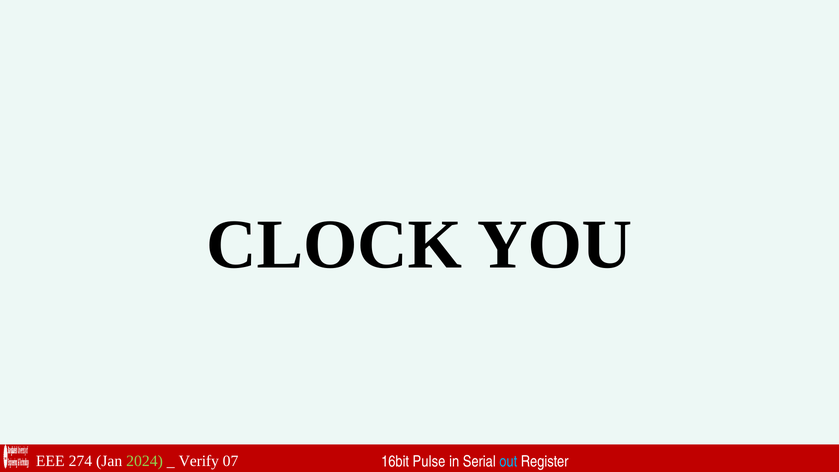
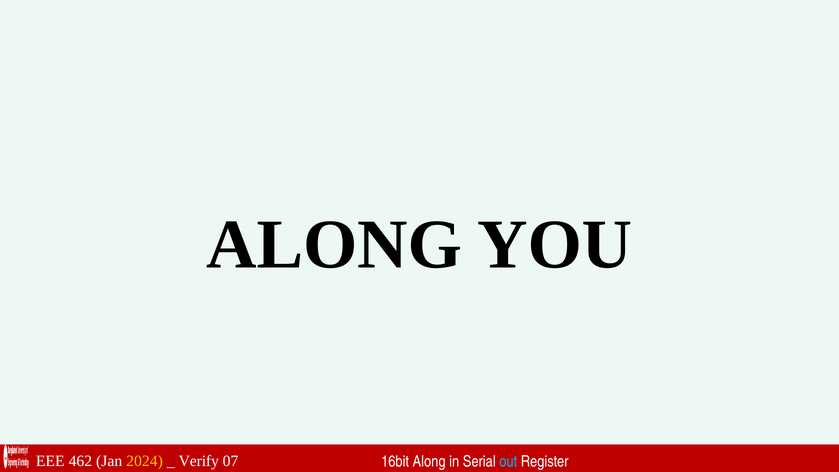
CLOCK at (334, 245): CLOCK -> ALONG
274: 274 -> 462
2024 colour: light green -> yellow
16bit Pulse: Pulse -> Along
